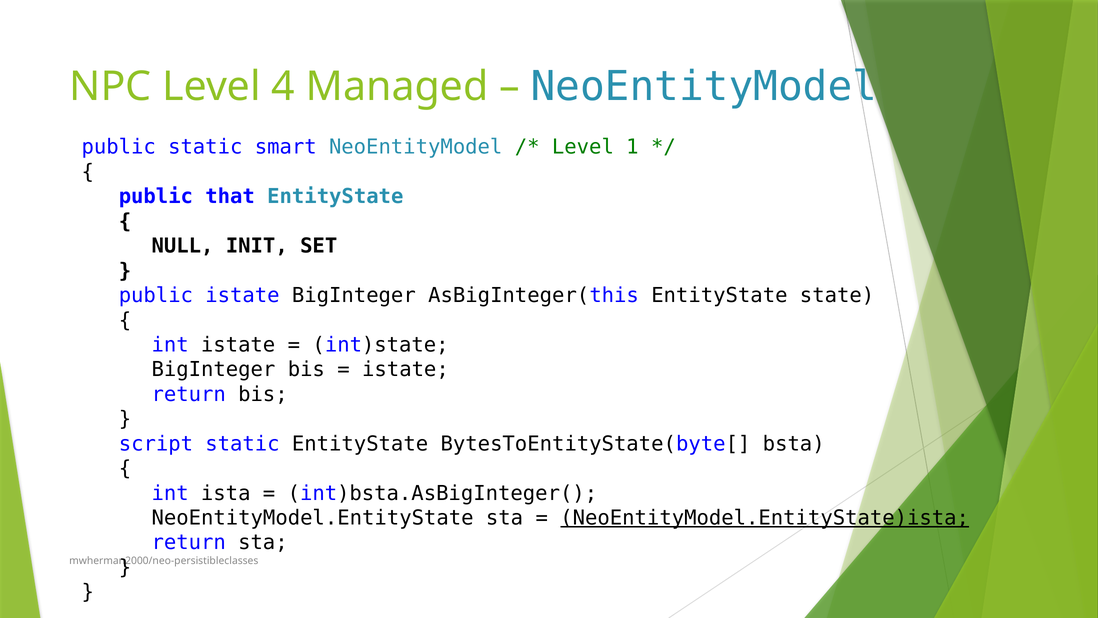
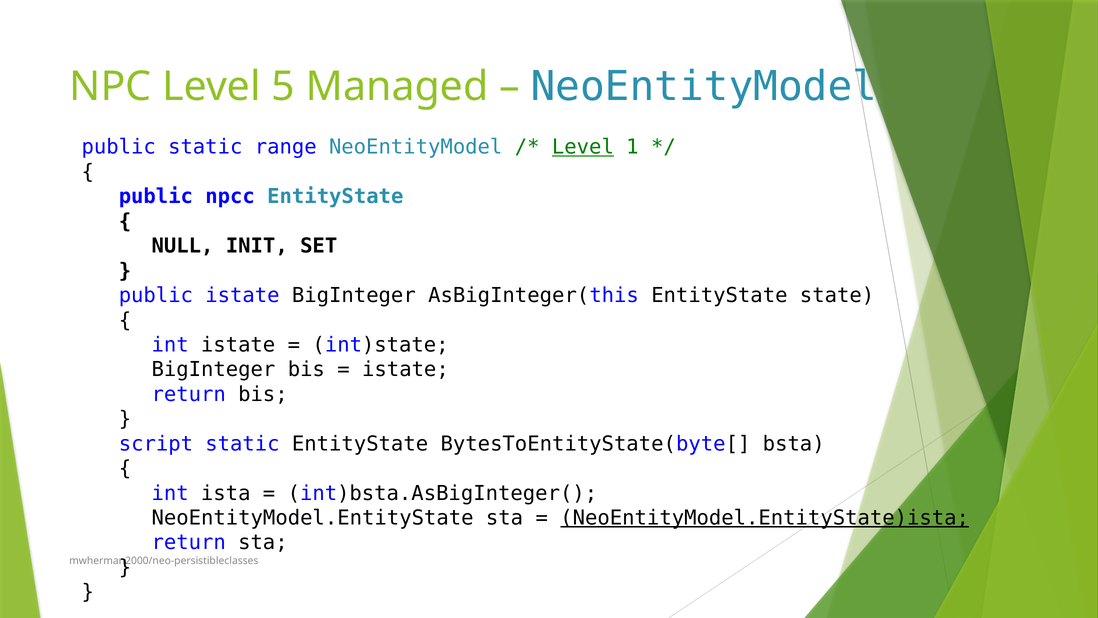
4: 4 -> 5
smart: smart -> range
Level at (583, 147) underline: none -> present
that: that -> npcc
